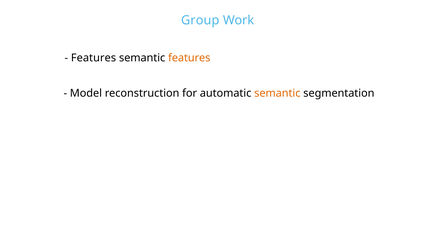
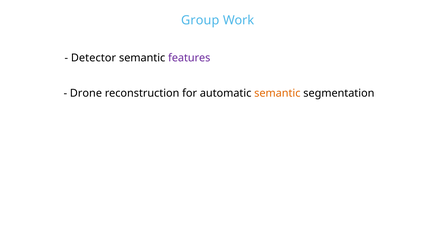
Features at (93, 58): Features -> Detector
features at (189, 58) colour: orange -> purple
Model: Model -> Drone
